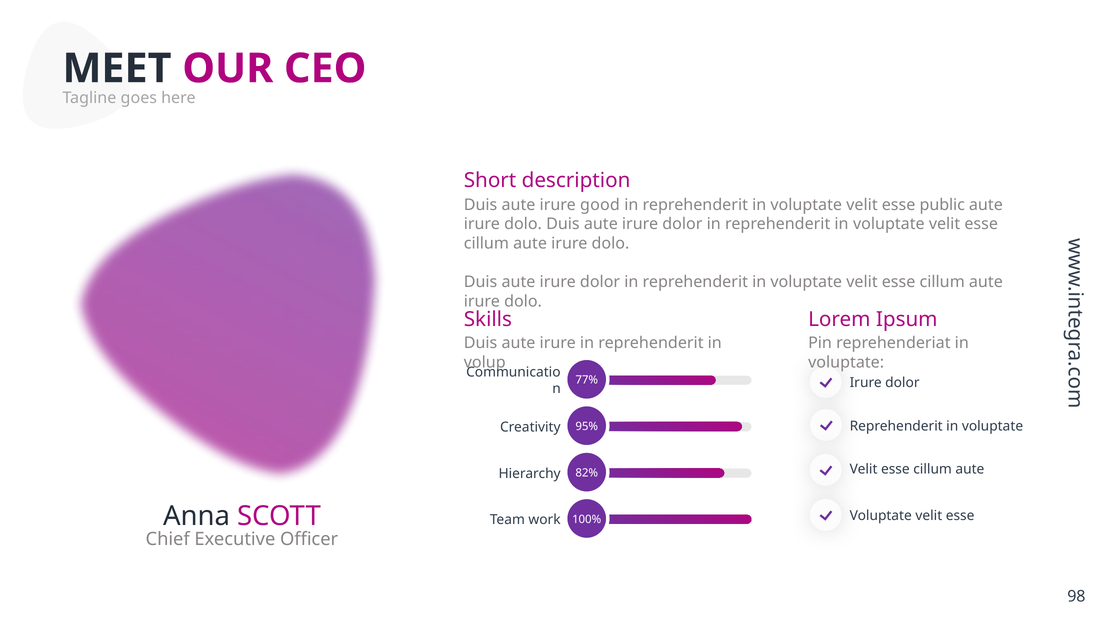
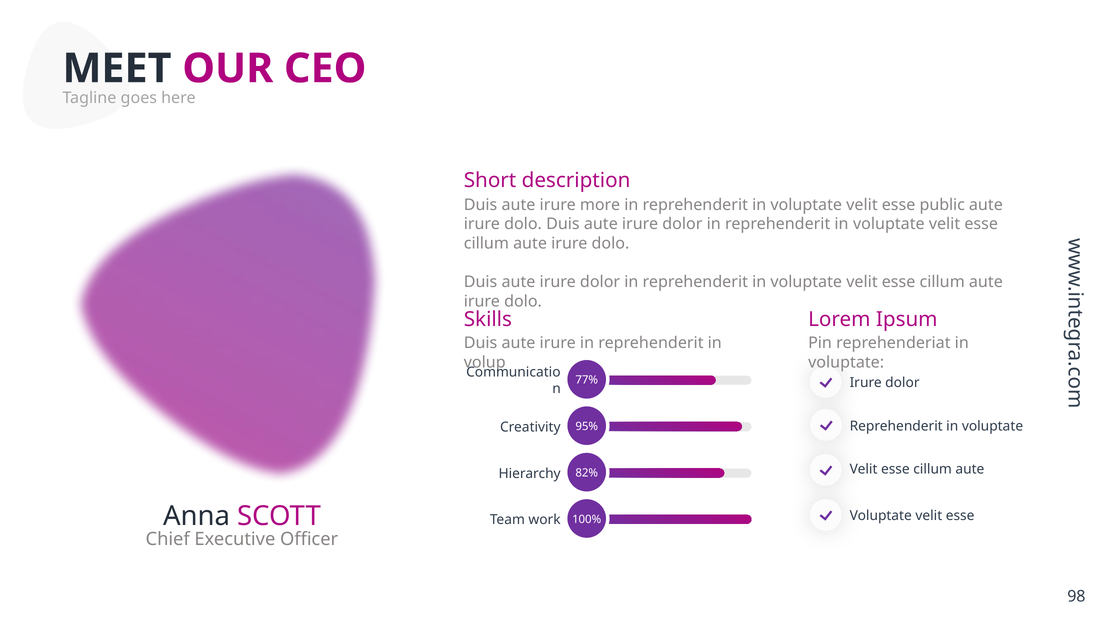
good: good -> more
